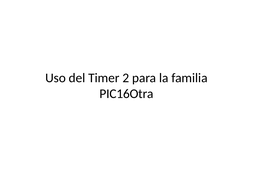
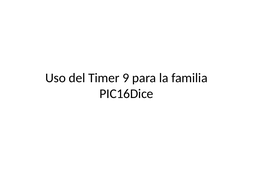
2: 2 -> 9
PIC16Otra: PIC16Otra -> PIC16Dice
